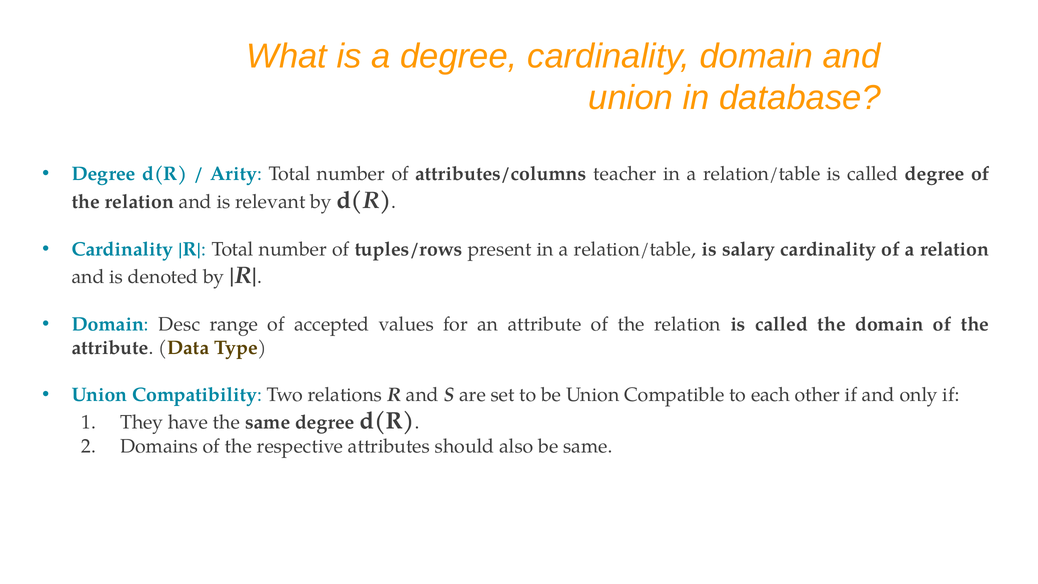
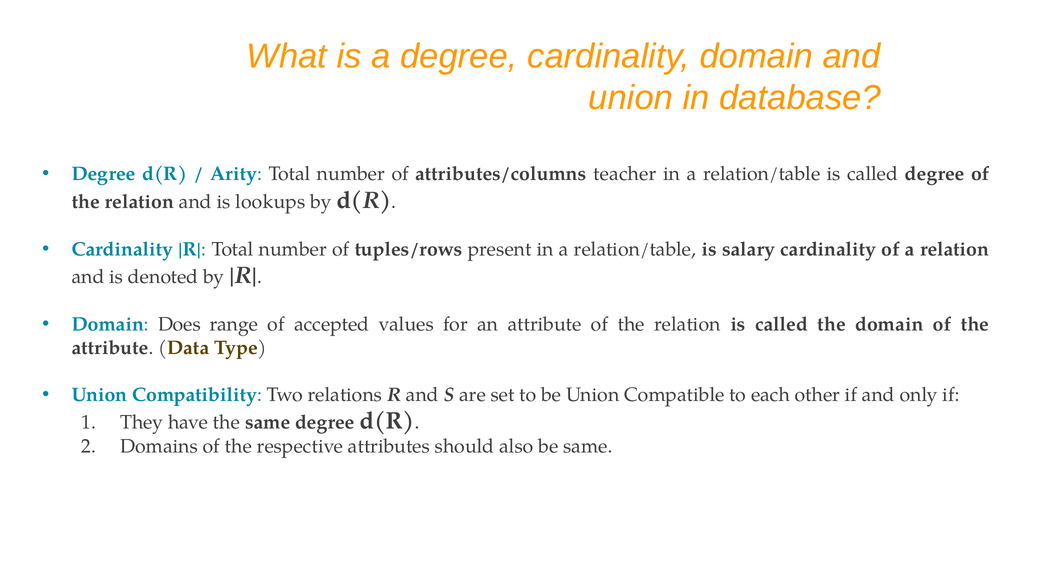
relevant: relevant -> lookups
Desc: Desc -> Does
